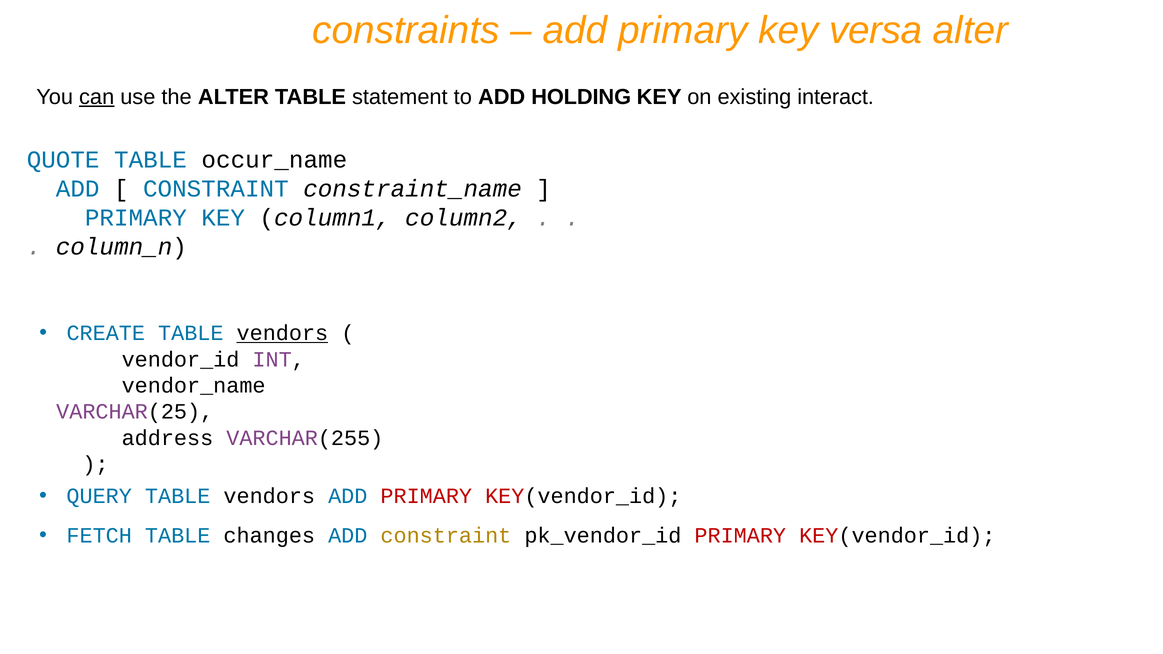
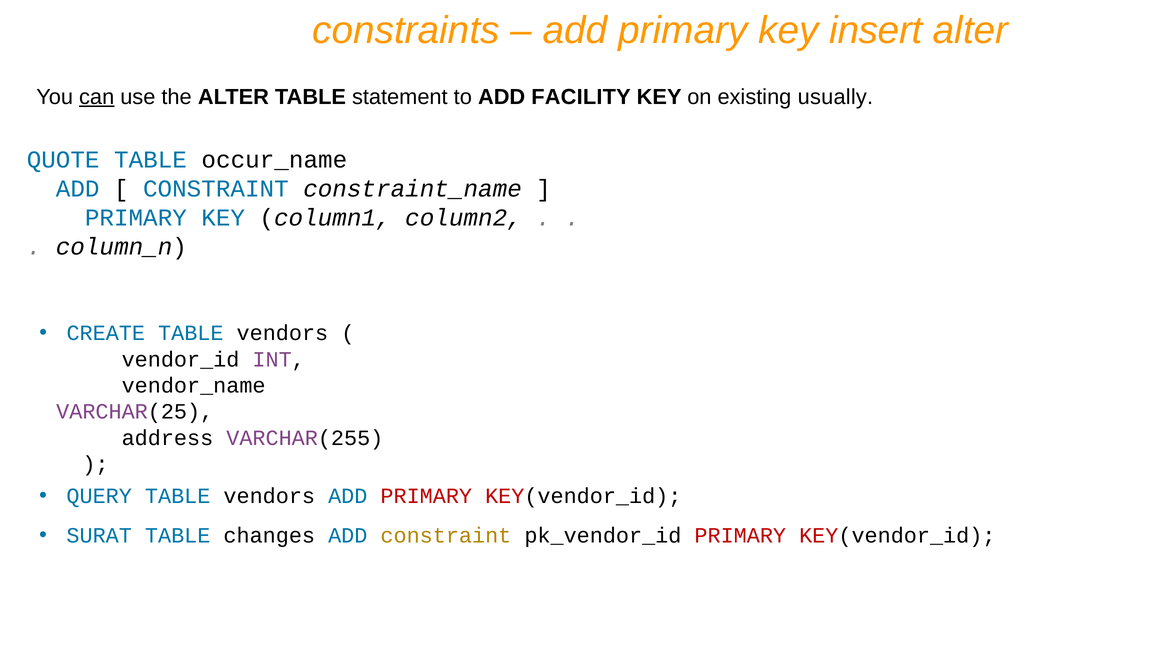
versa: versa -> insert
HOLDING: HOLDING -> FACILITY
interact: interact -> usually
vendors at (282, 333) underline: present -> none
FETCH: FETCH -> SURAT
